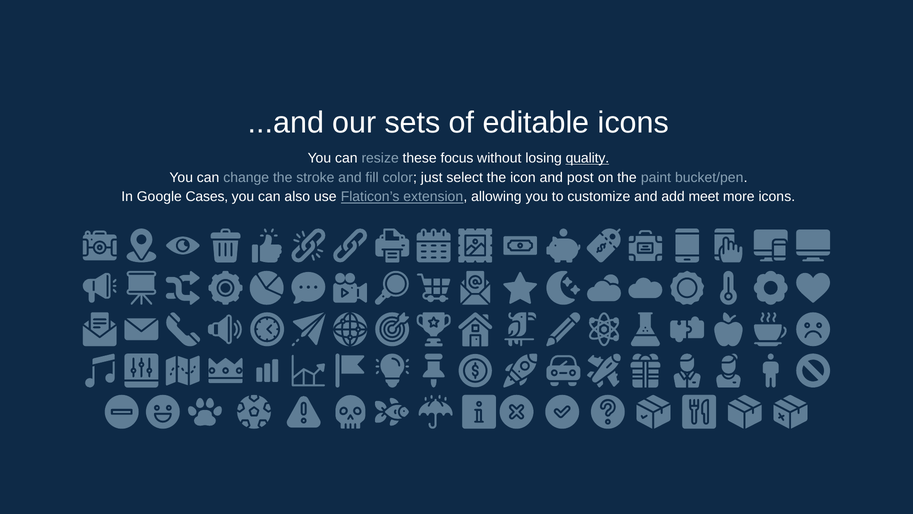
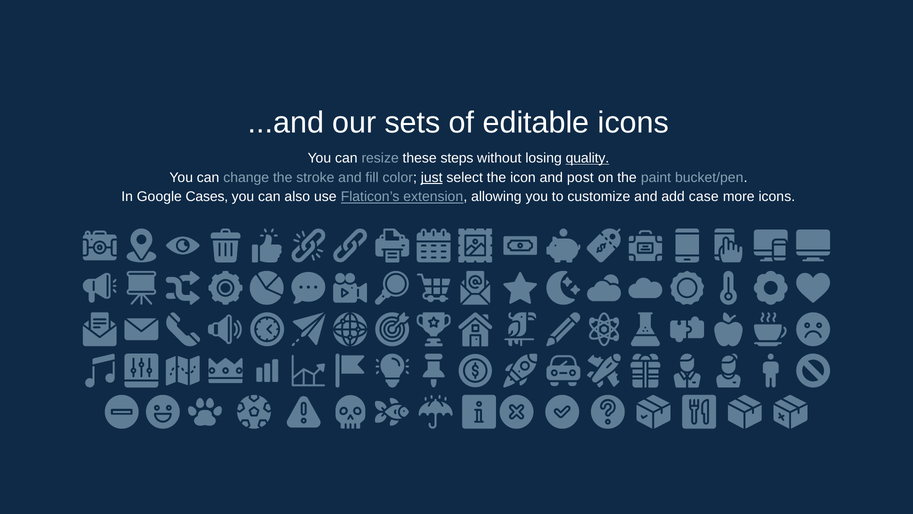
focus: focus -> steps
just underline: none -> present
meet: meet -> case
